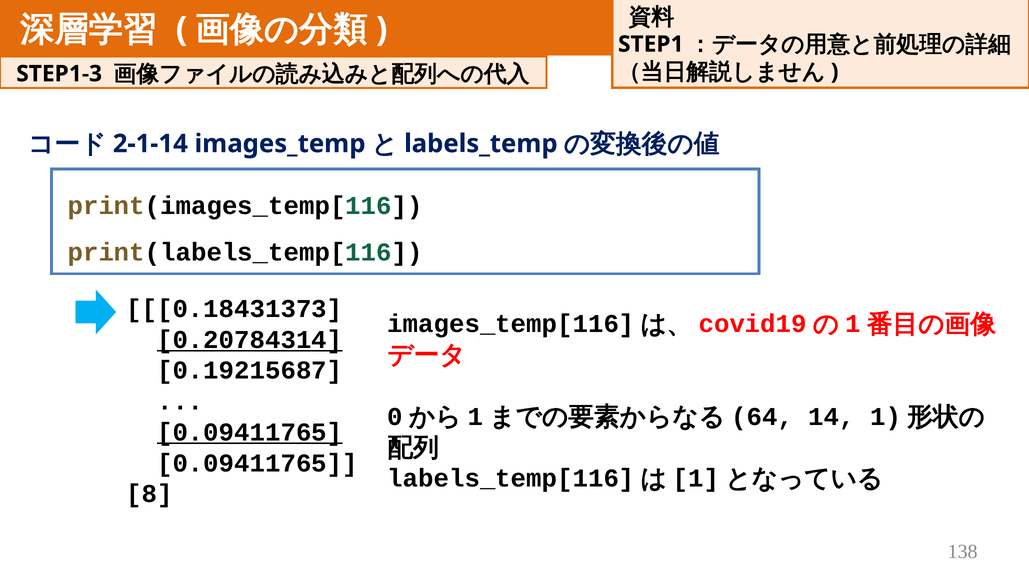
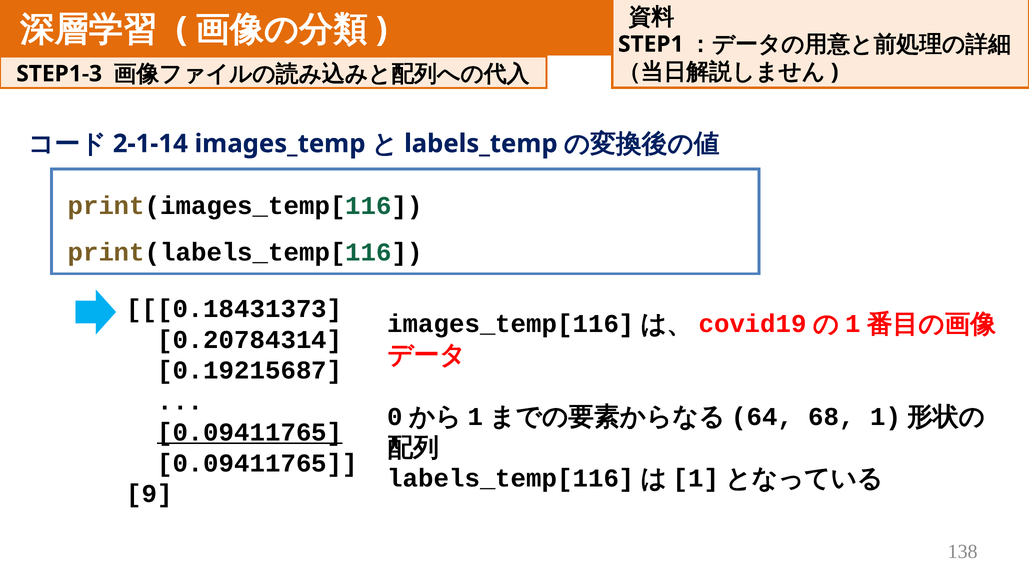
0.20784314 underline: present -> none
14: 14 -> 68
8: 8 -> 9
